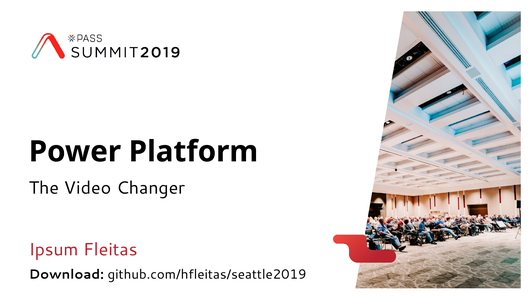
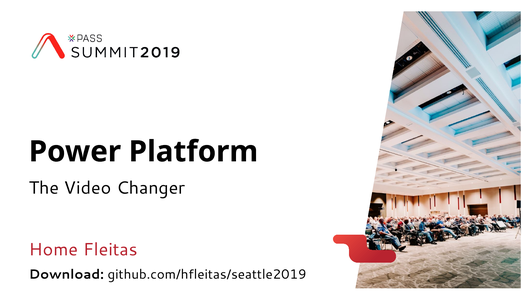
Ipsum: Ipsum -> Home
